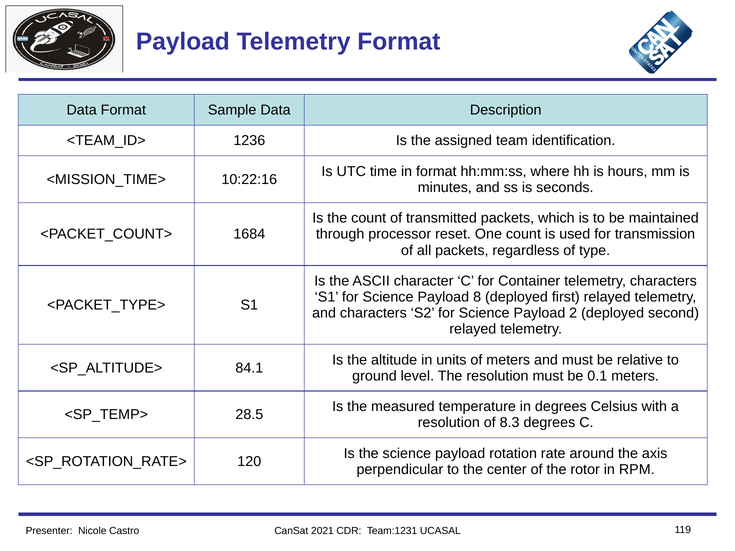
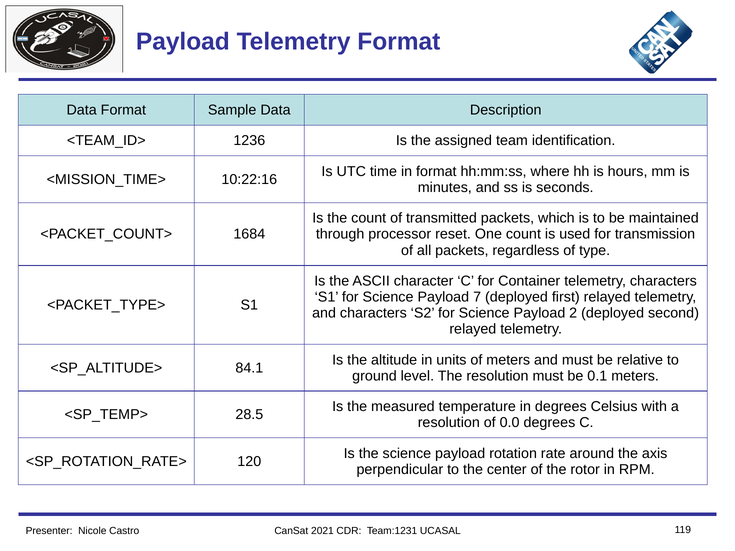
8: 8 -> 7
8.3: 8.3 -> 0.0
